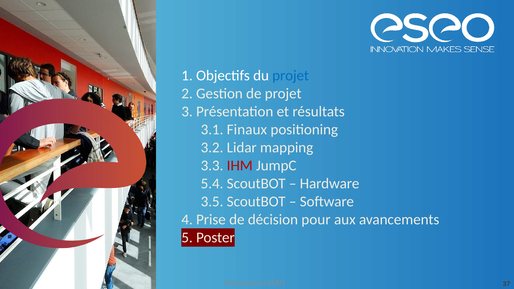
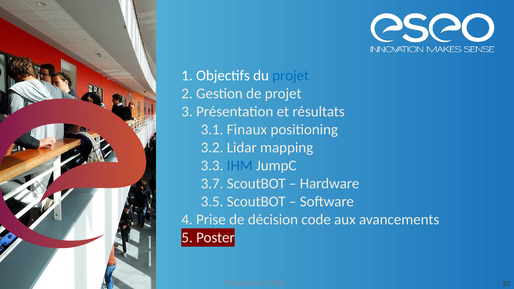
IHM colour: red -> blue
5.4: 5.4 -> 3.7
pour: pour -> code
